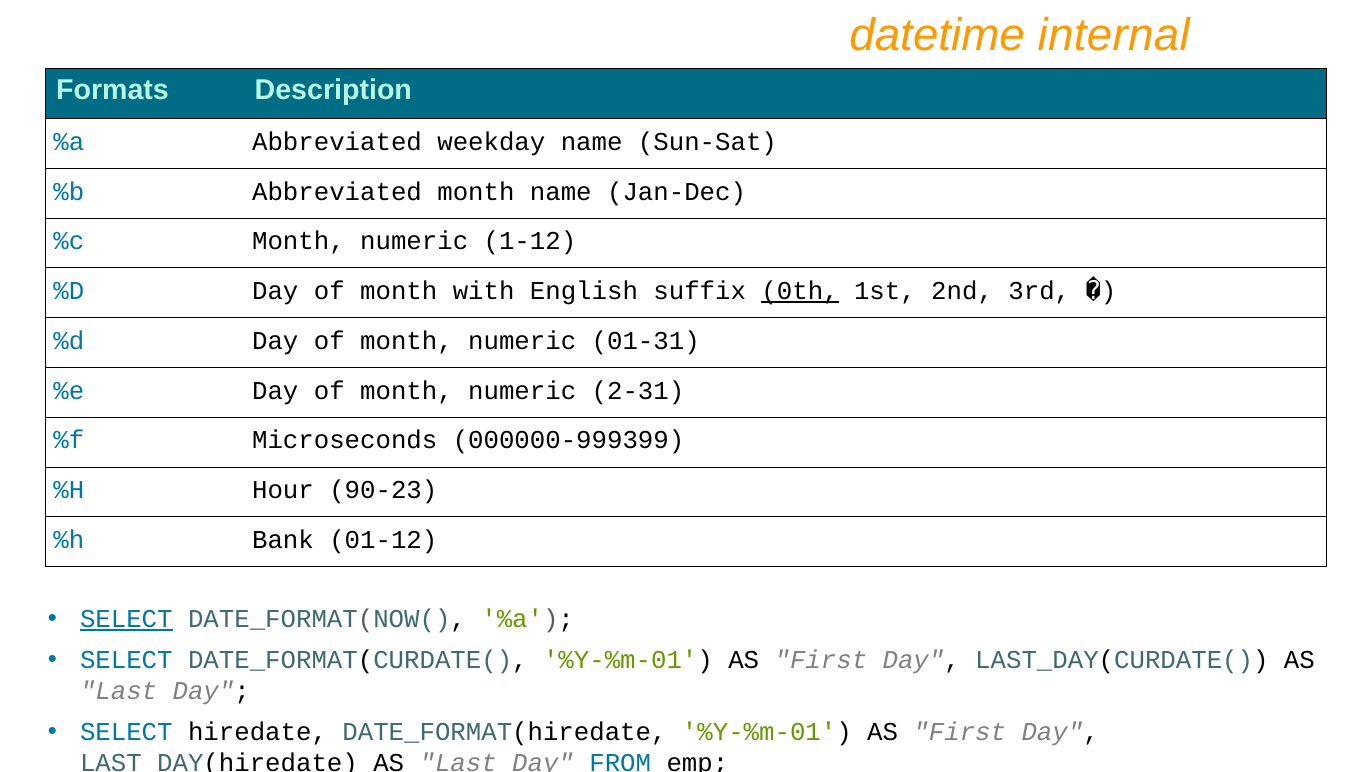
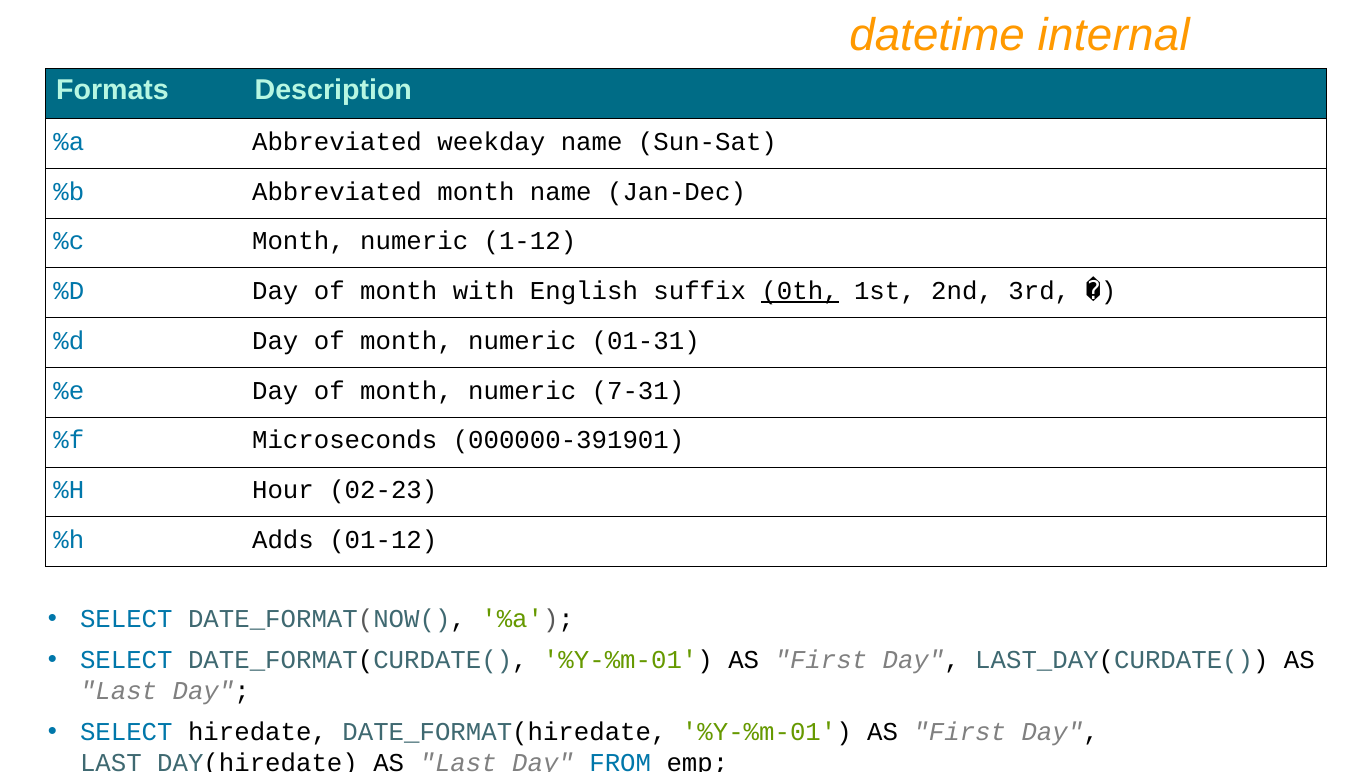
2-31: 2-31 -> 7-31
000000-999399: 000000-999399 -> 000000-391901
90-23: 90-23 -> 02-23
Bank: Bank -> Adds
SELECT at (126, 619) underline: present -> none
